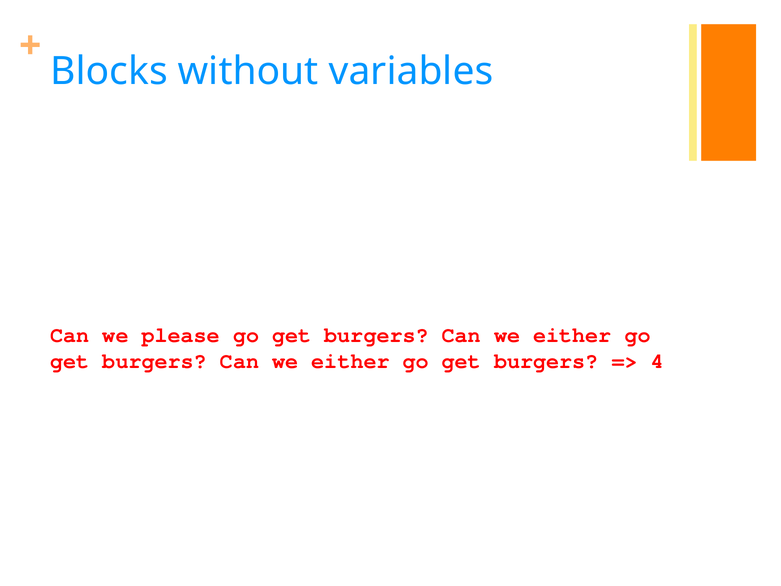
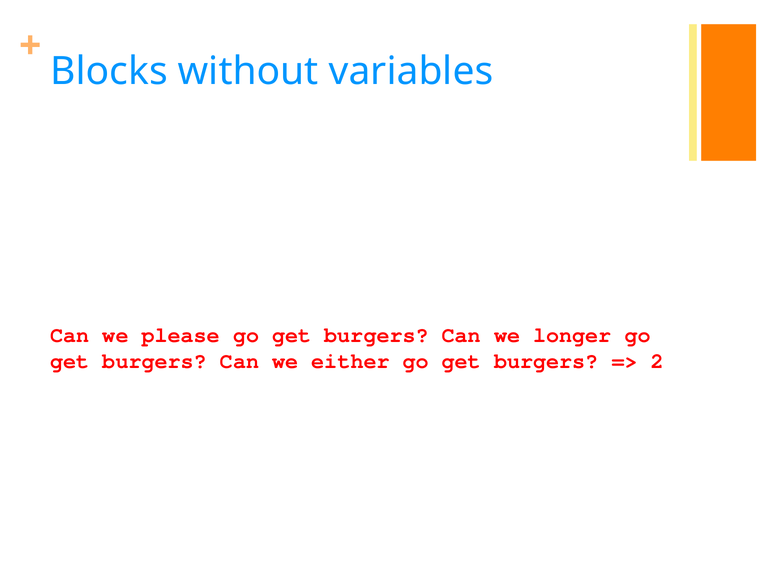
either at (572, 335): either -> longer
4: 4 -> 2
